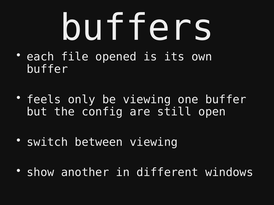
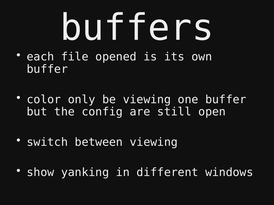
feels: feels -> color
another: another -> yanking
